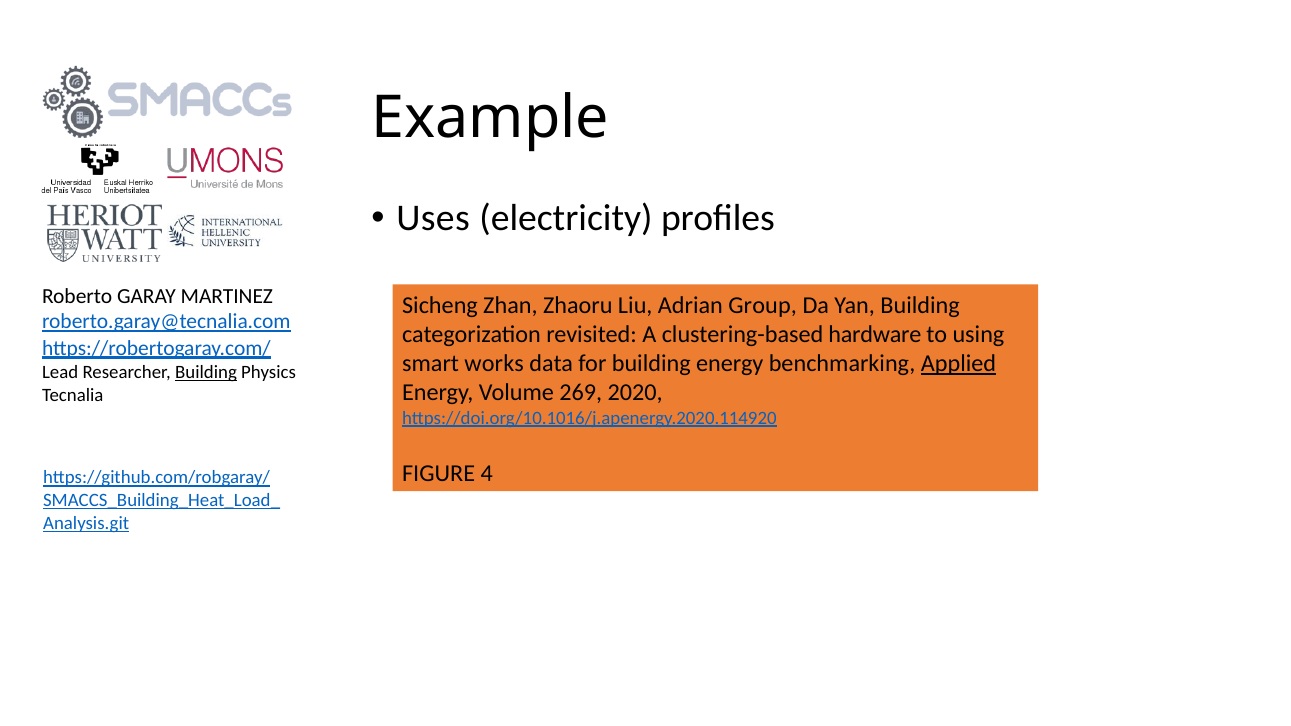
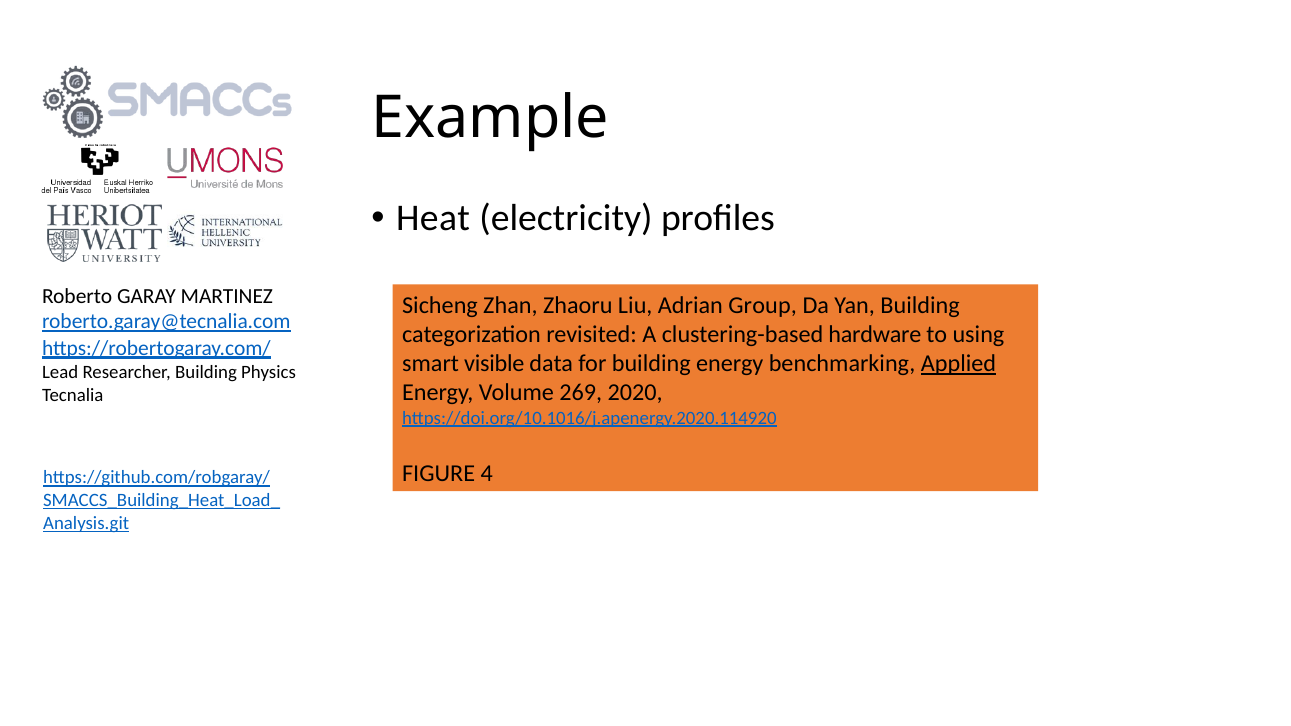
Uses: Uses -> Heat
works: works -> visible
Building at (206, 373) underline: present -> none
